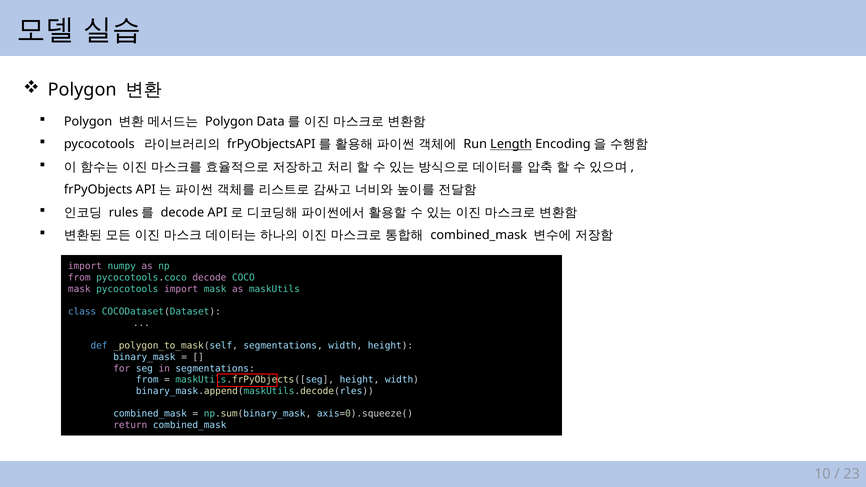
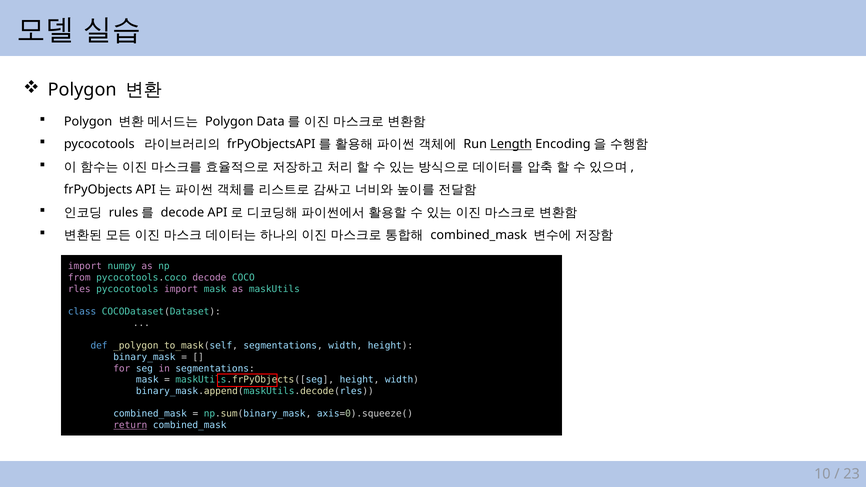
mask at (79, 289): mask -> rles
from at (147, 380): from -> mask
return underline: none -> present
